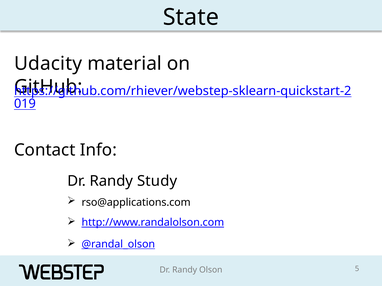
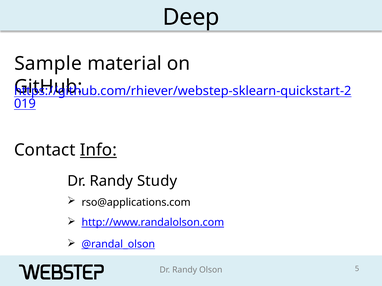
State: State -> Deep
Udacity: Udacity -> Sample
Info underline: none -> present
